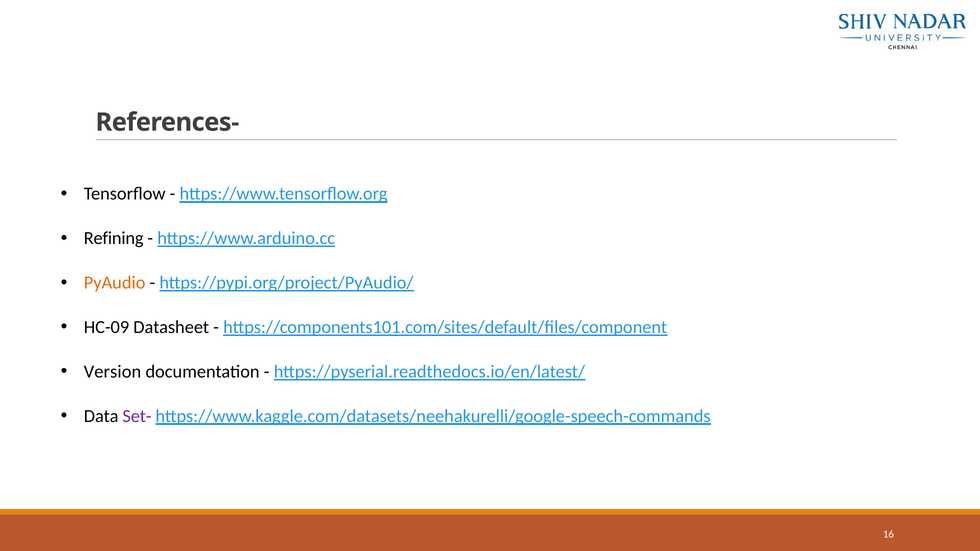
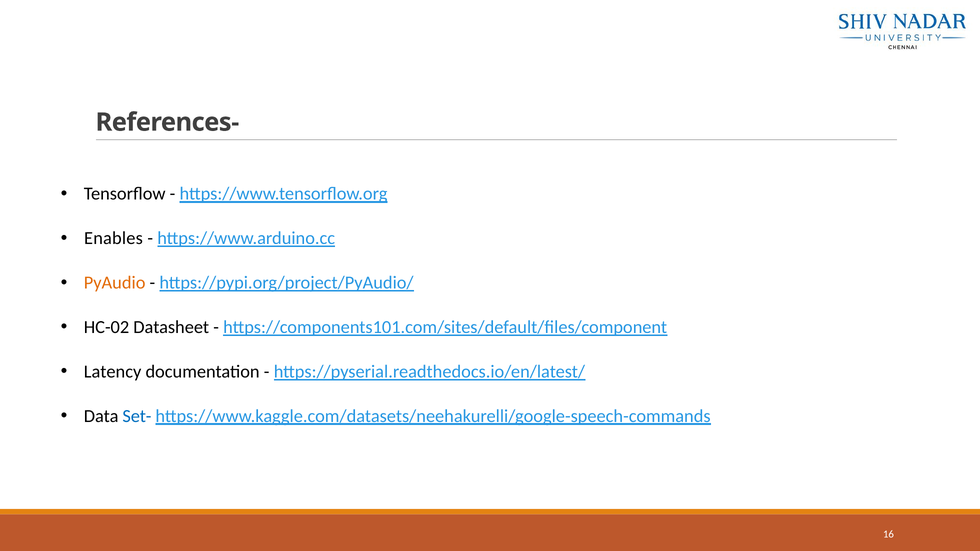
Refining: Refining -> Enables
HC-09: HC-09 -> HC-02
Version: Version -> Latency
Set- colour: purple -> blue
